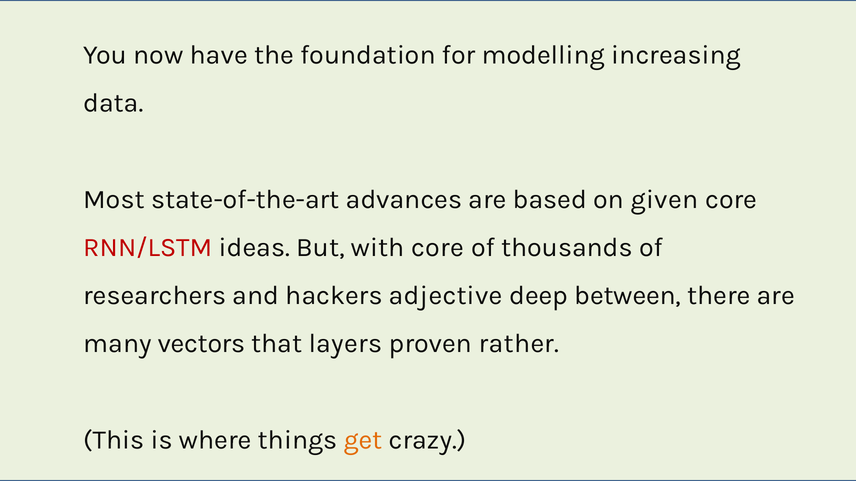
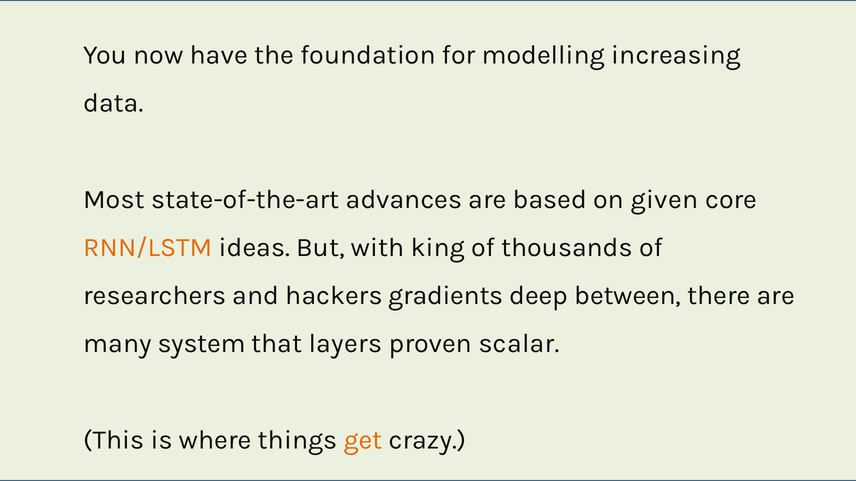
RNN/LSTM colour: red -> orange
with core: core -> king
adjective: adjective -> gradients
vectors: vectors -> system
rather: rather -> scalar
